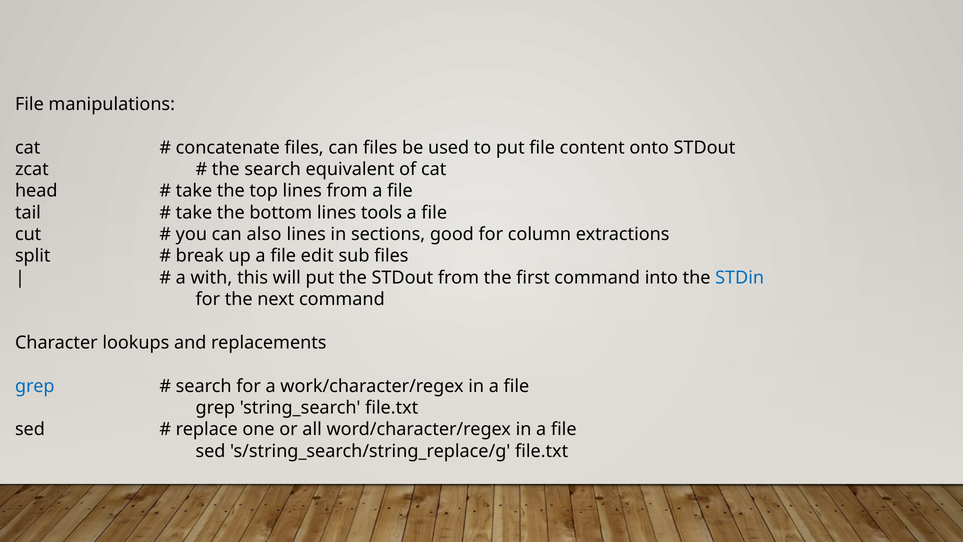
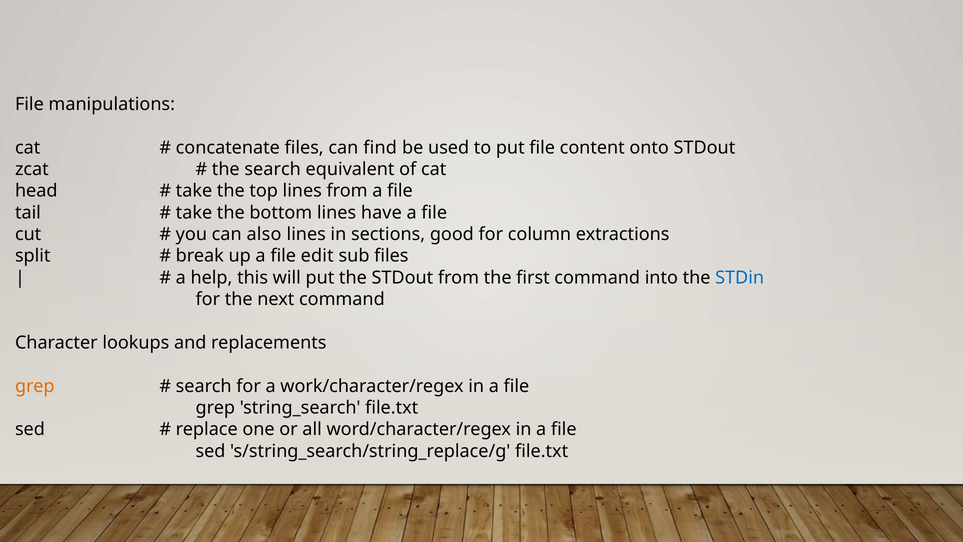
can files: files -> find
tools: tools -> have
with: with -> help
grep at (35, 386) colour: blue -> orange
